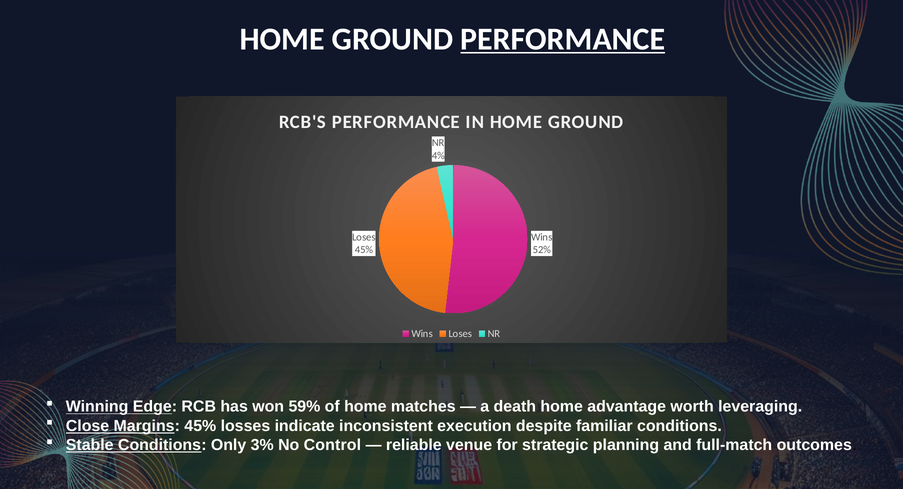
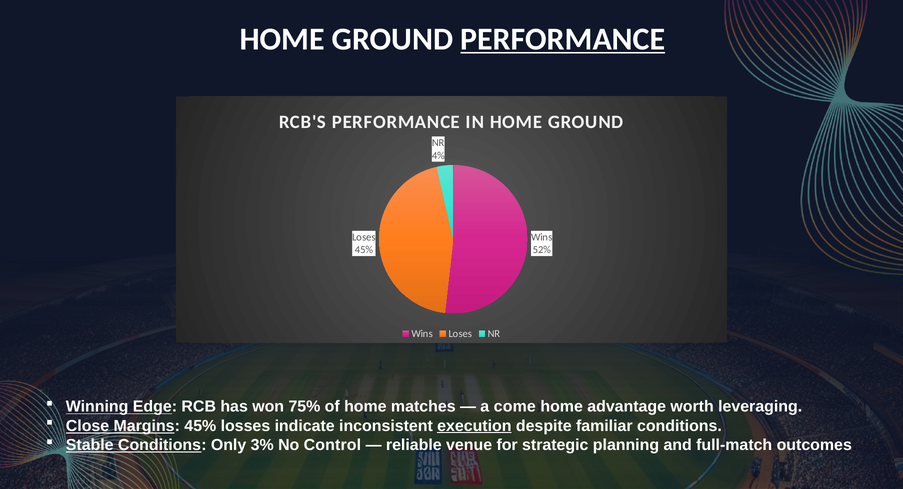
59%: 59% -> 75%
death: death -> come
execution underline: none -> present
